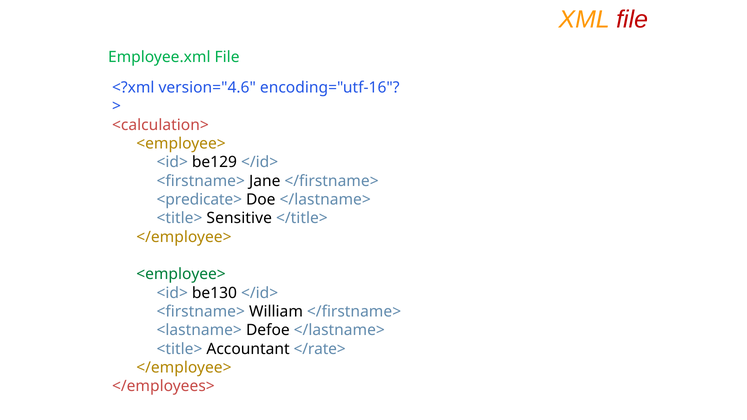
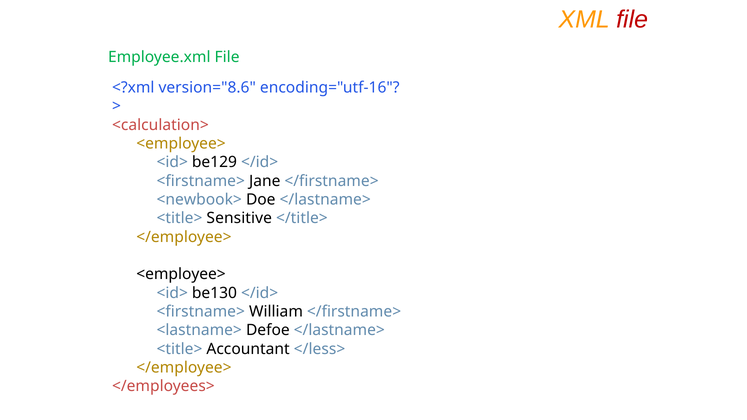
version="4.6: version="4.6 -> version="8.6
<predicate>: <predicate> -> <newbook>
<employee> at (181, 274) colour: green -> black
</rate>: </rate> -> </less>
